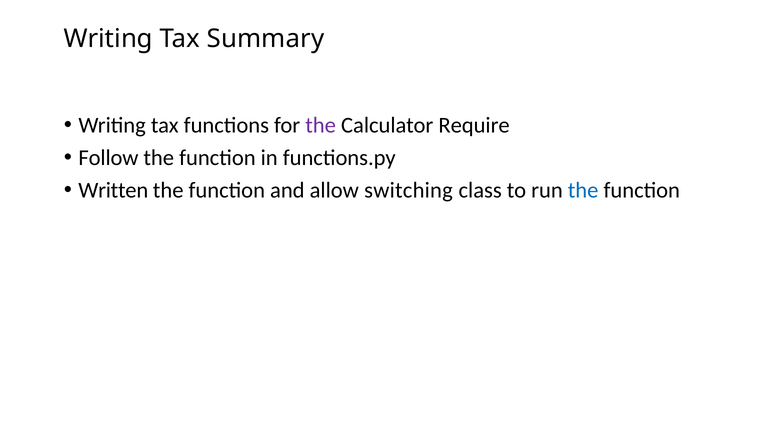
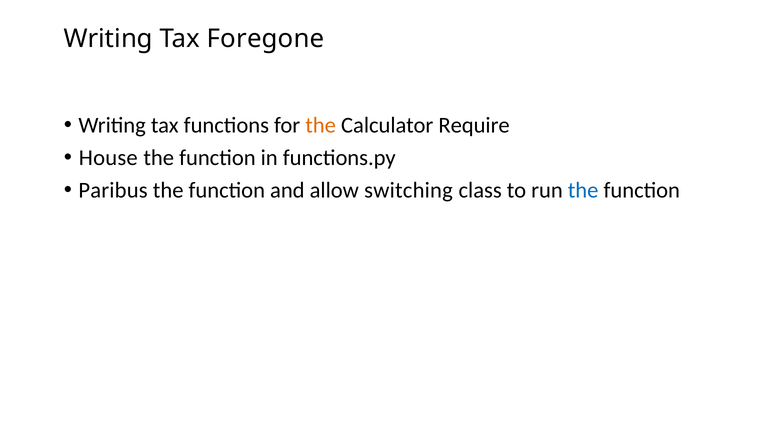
Summary: Summary -> Foregone
the at (321, 125) colour: purple -> orange
Follow: Follow -> House
Written: Written -> Paribus
